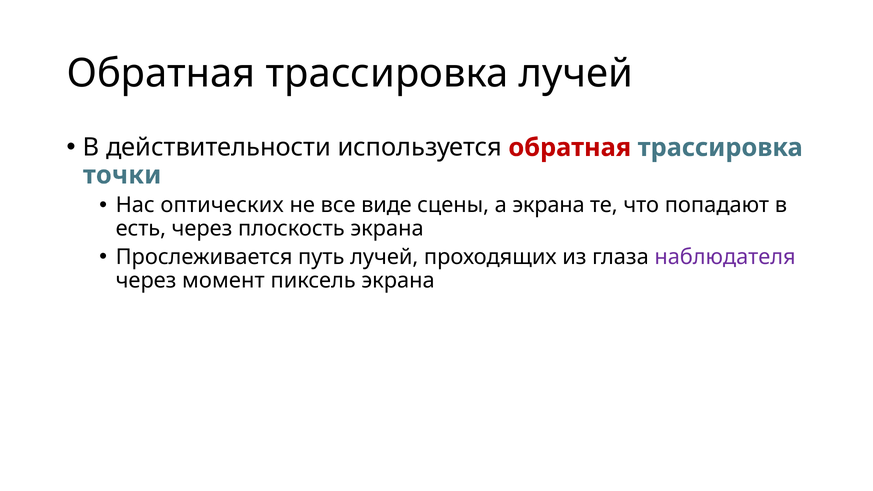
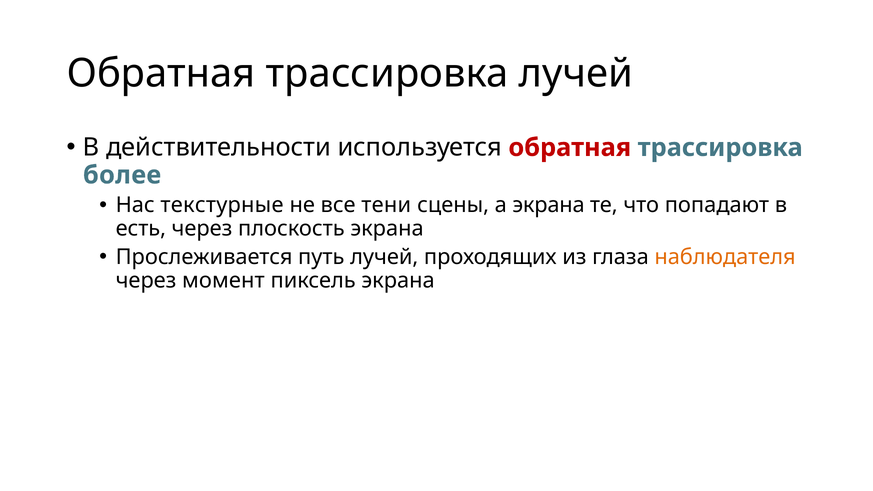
точки: точки -> более
оптических: оптических -> текстурные
виде: виде -> тени
наблюдателя colour: purple -> orange
